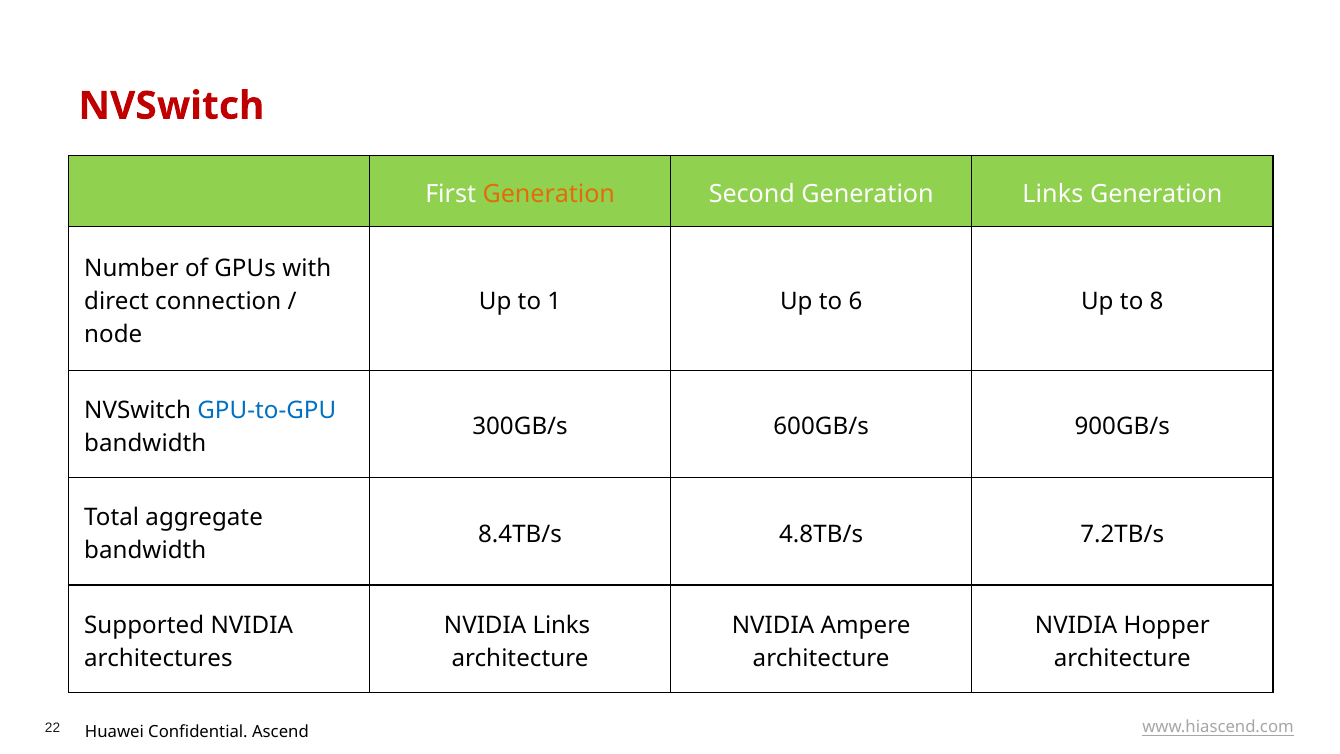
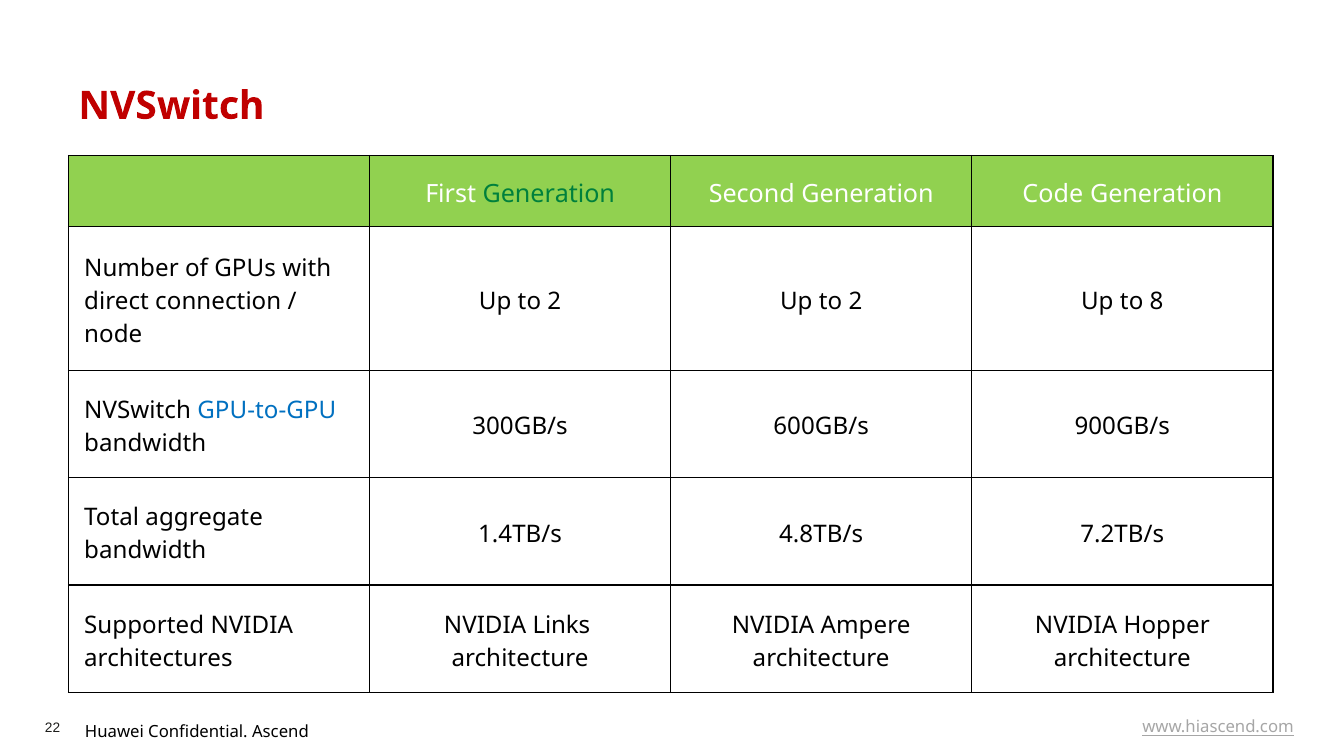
Generation at (549, 194) colour: orange -> green
Generation Links: Links -> Code
1 at (554, 301): 1 -> 2
6 at (855, 301): 6 -> 2
8.4TB/s: 8.4TB/s -> 1.4TB/s
